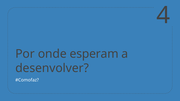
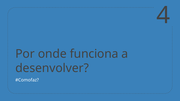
esperam: esperam -> funciona
